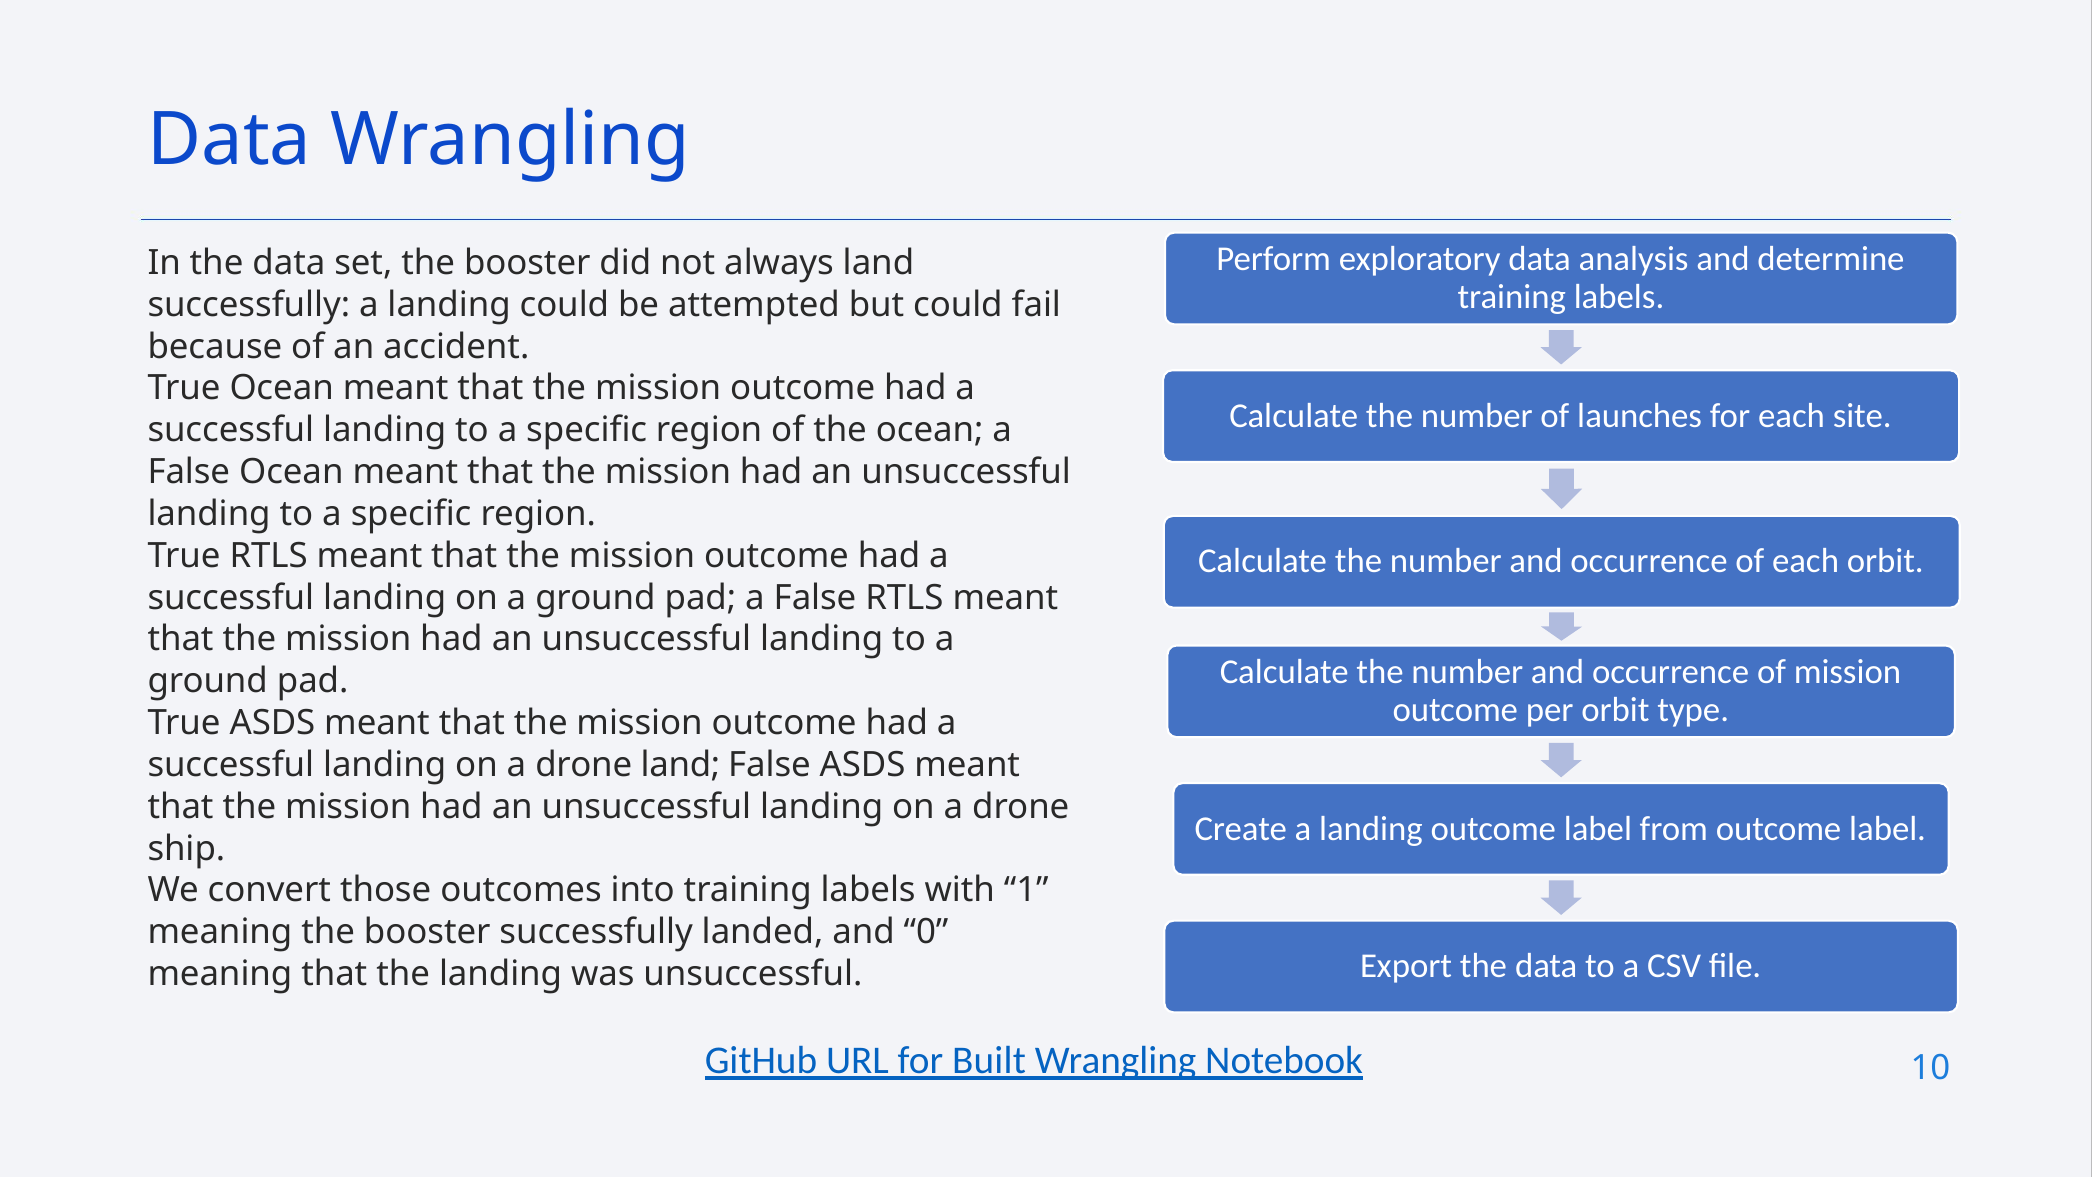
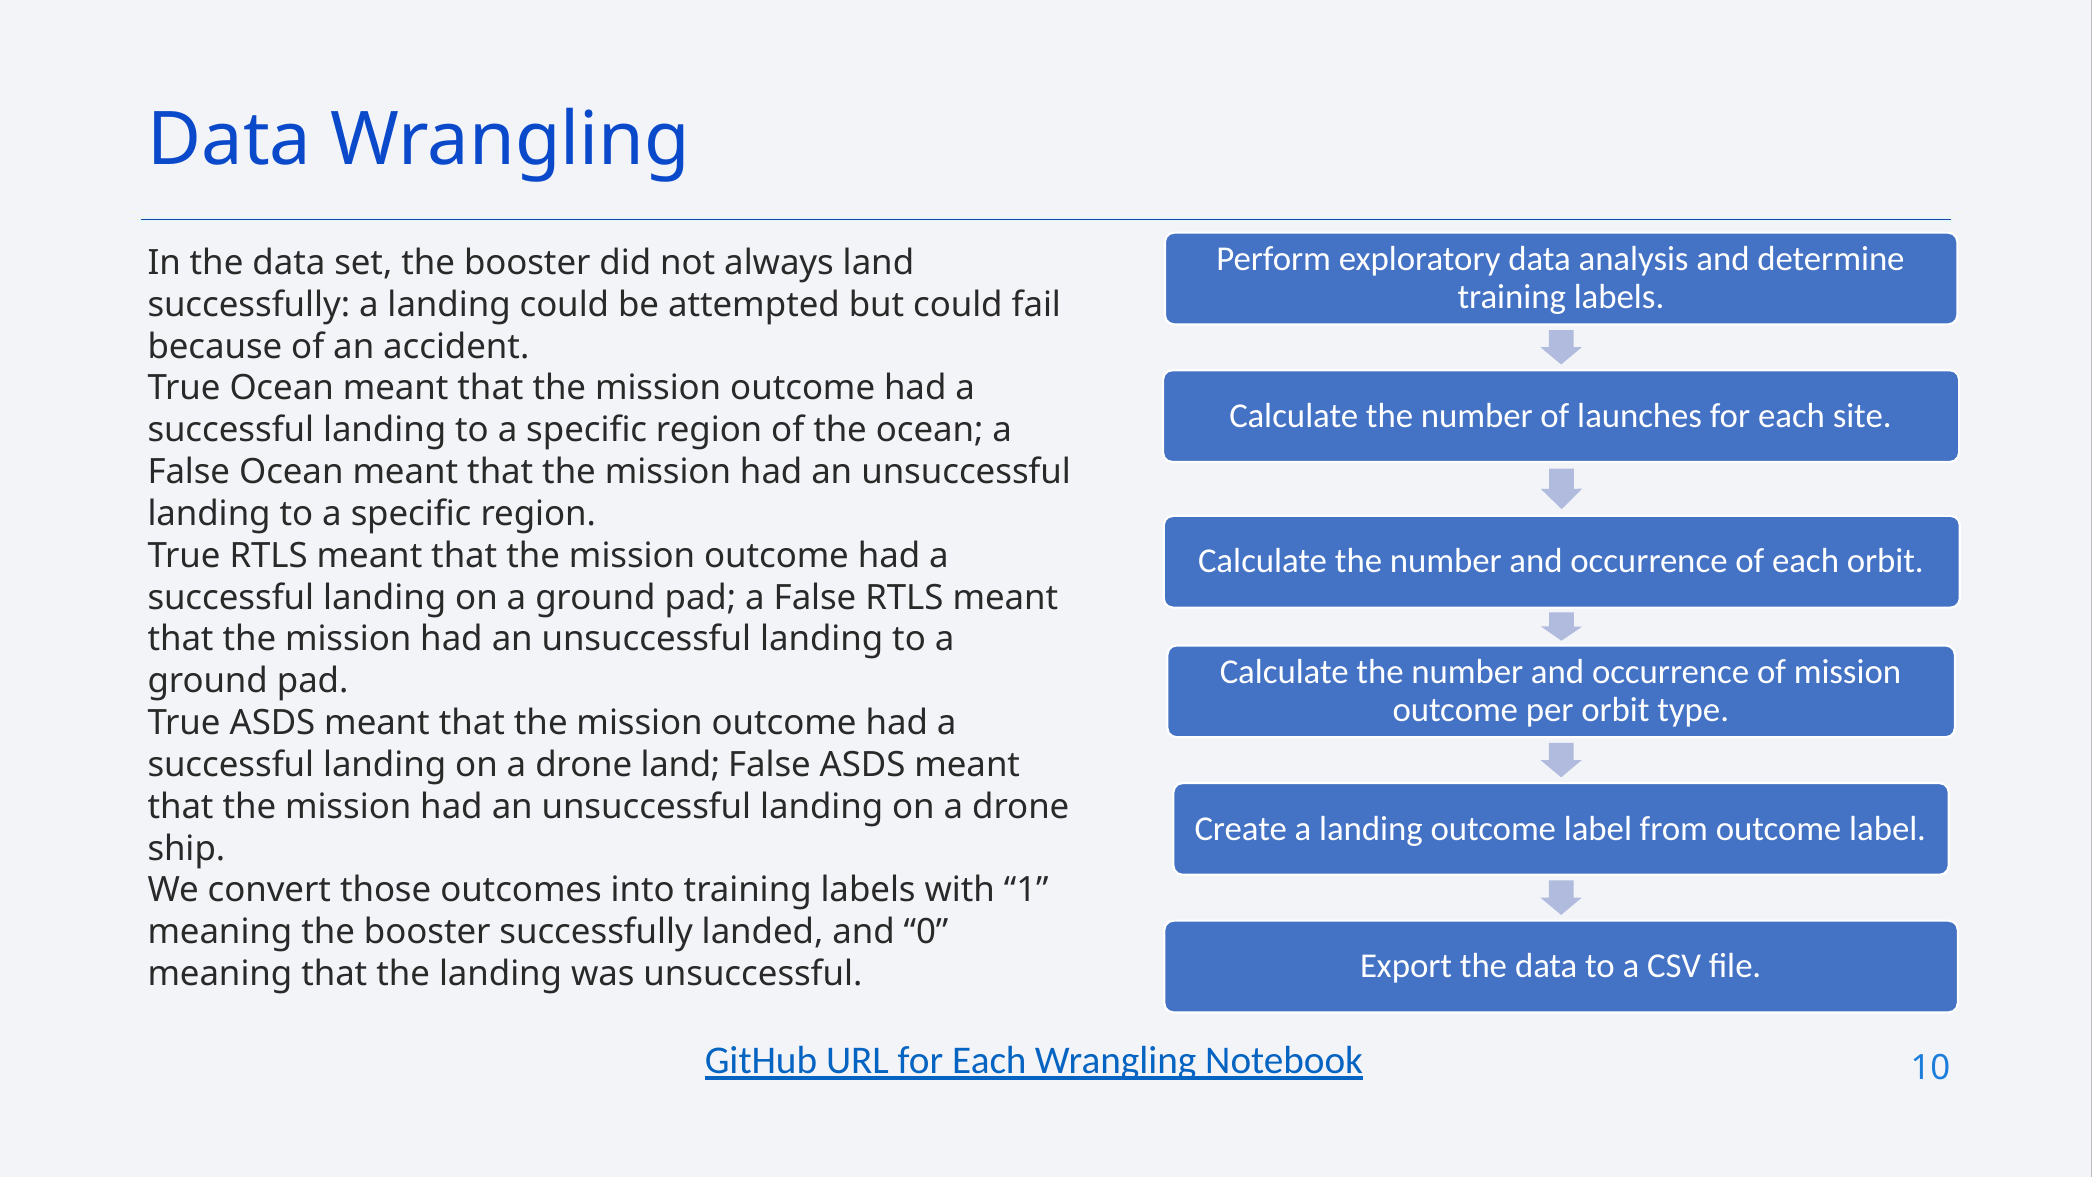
URL for Built: Built -> Each
